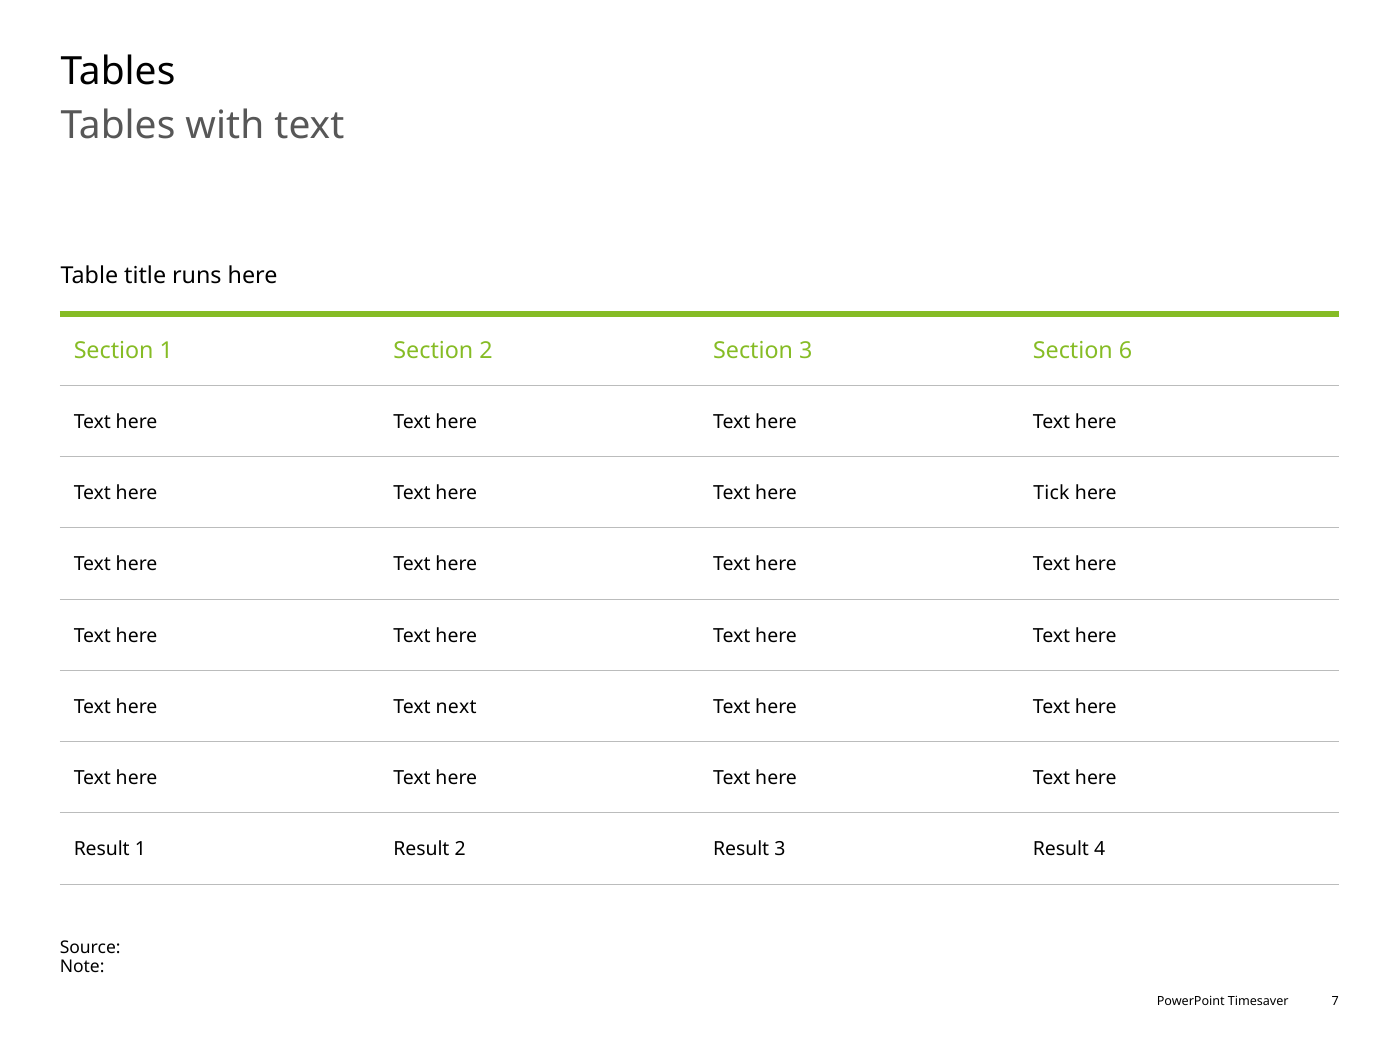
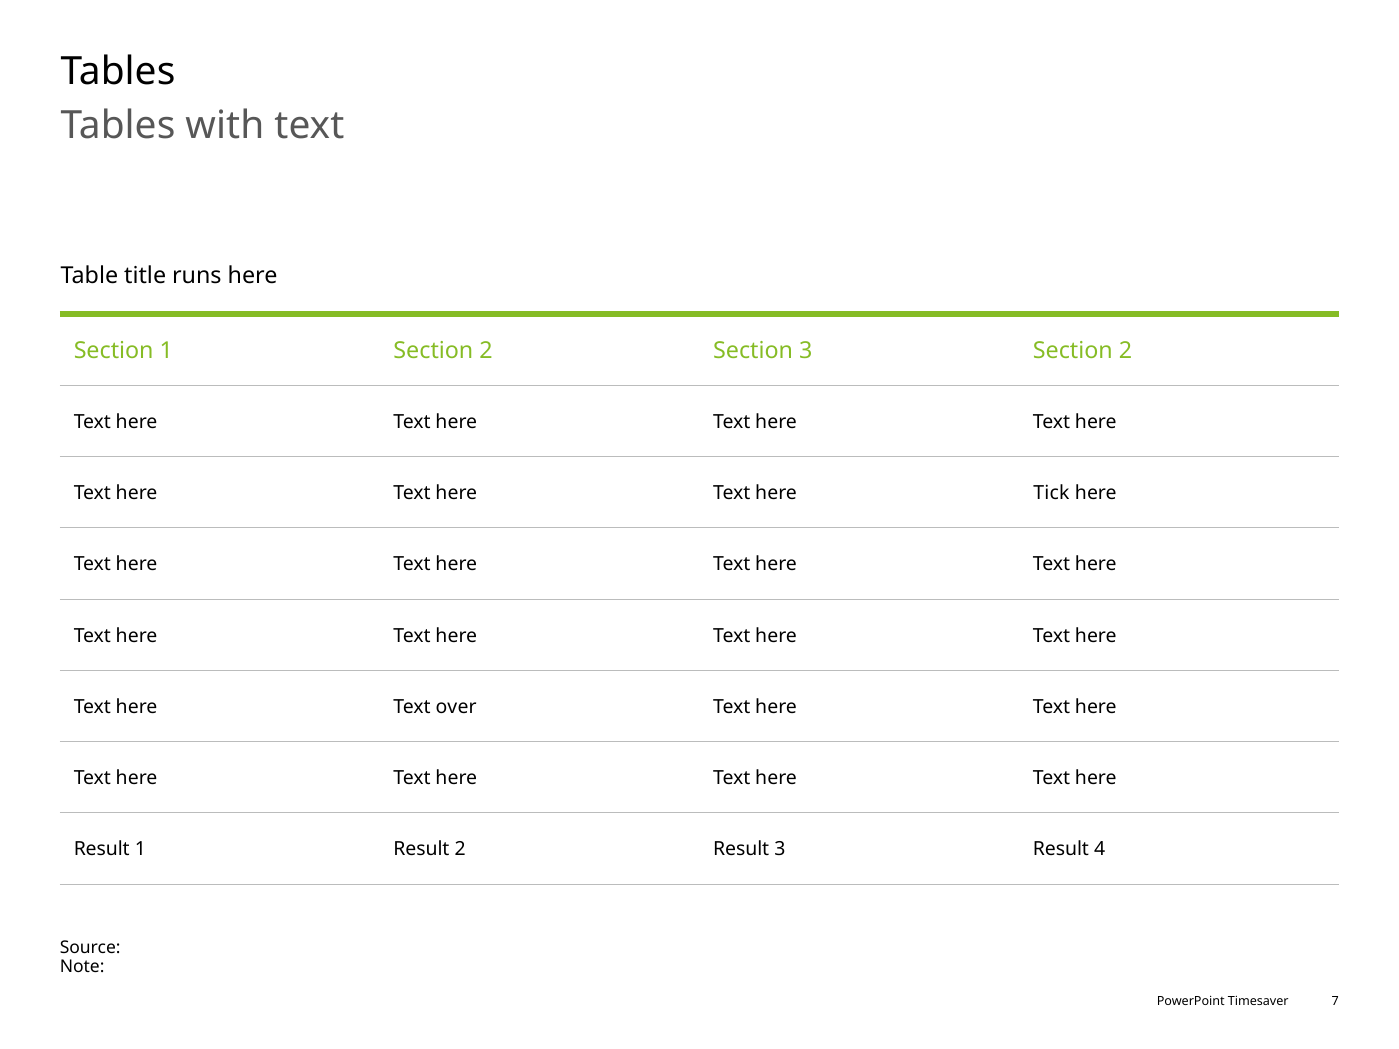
3 Section 6: 6 -> 2
next: next -> over
